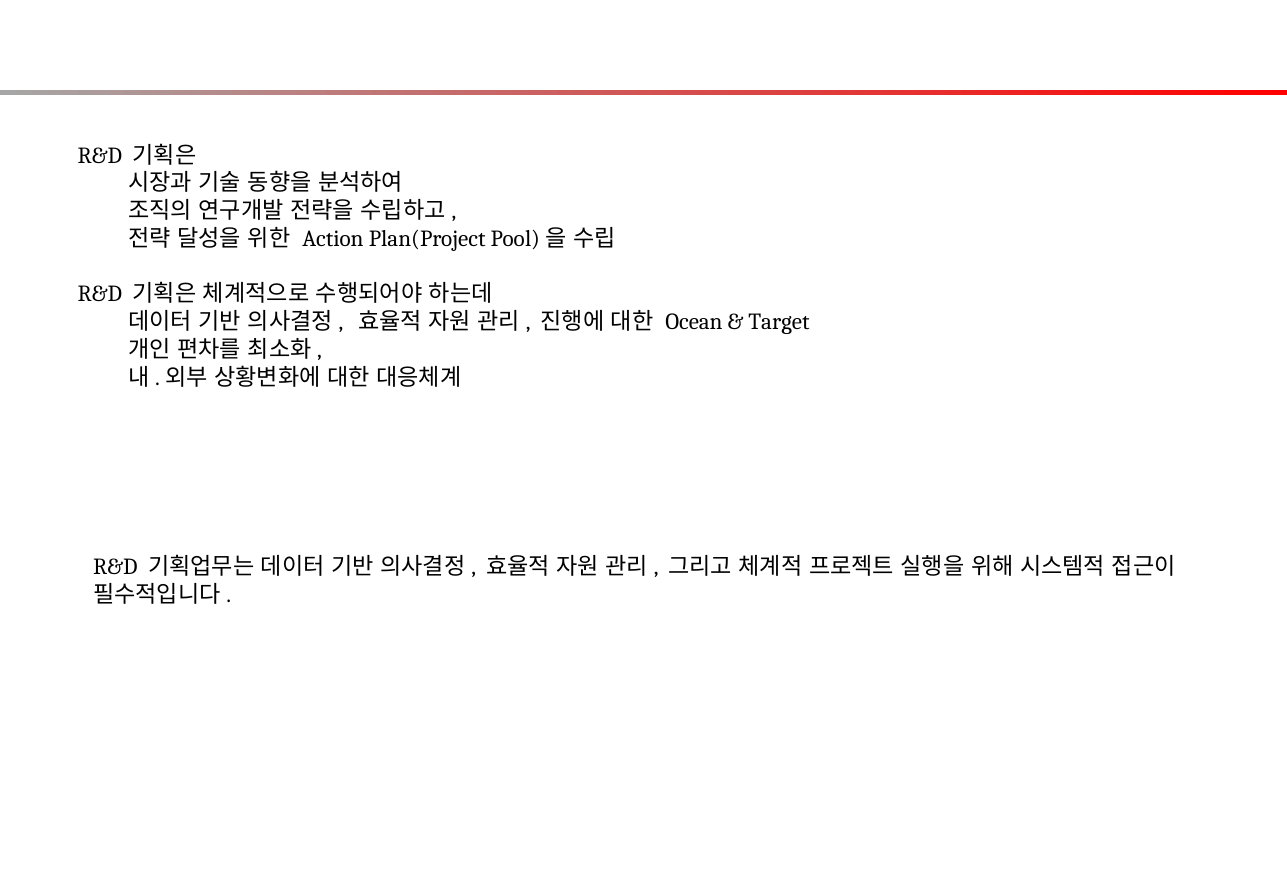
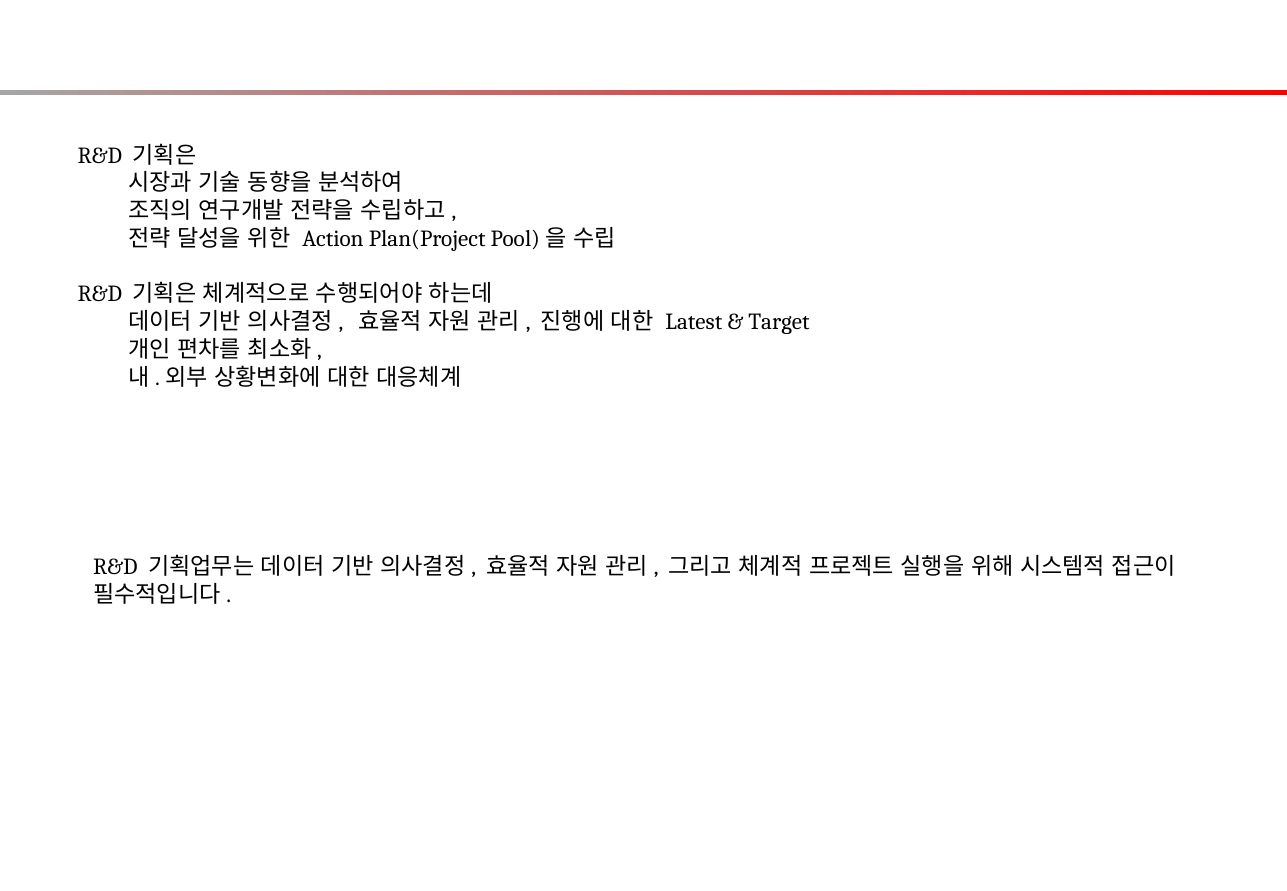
Ocean: Ocean -> Latest
